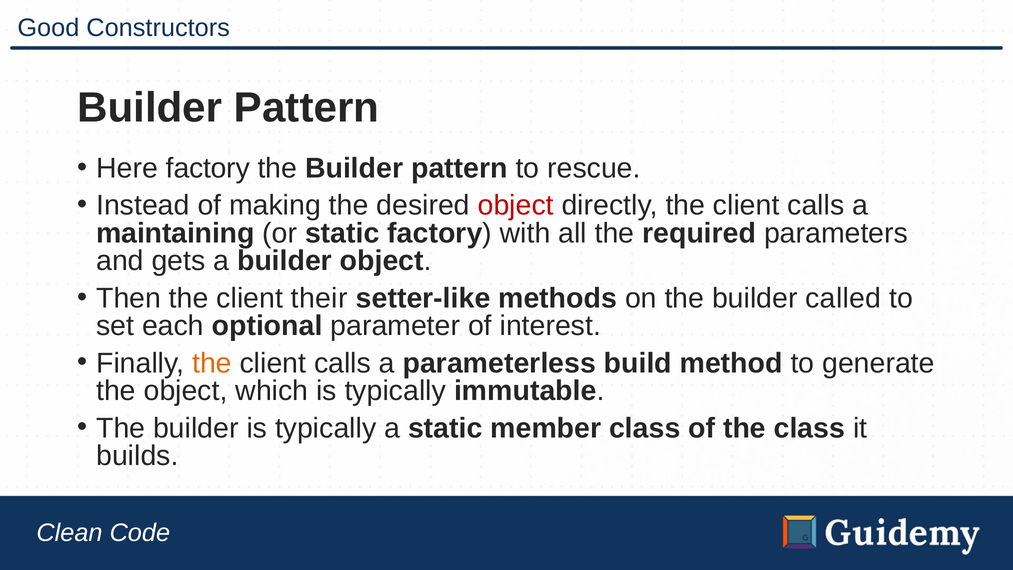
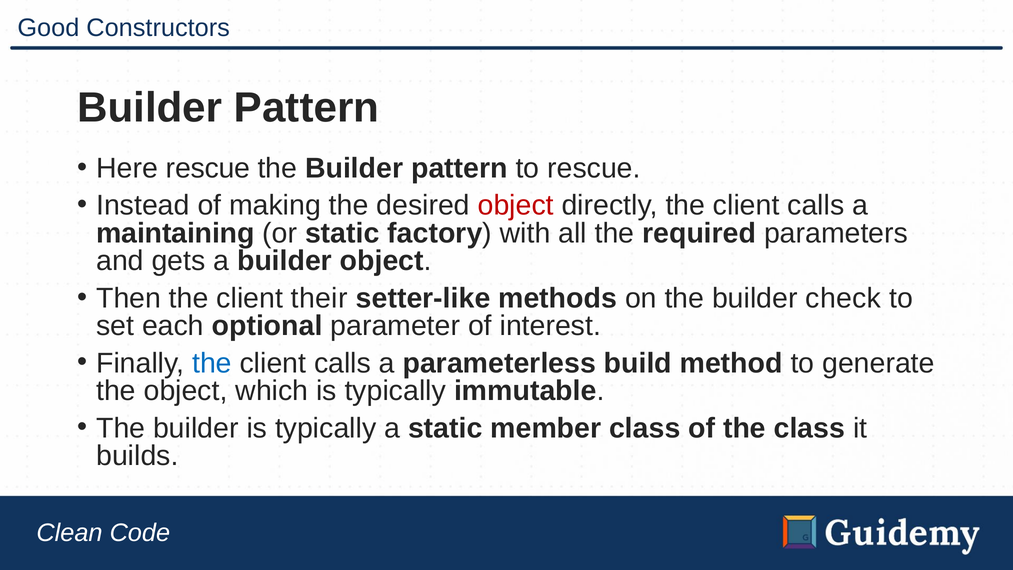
Here factory: factory -> rescue
called: called -> check
the at (212, 363) colour: orange -> blue
